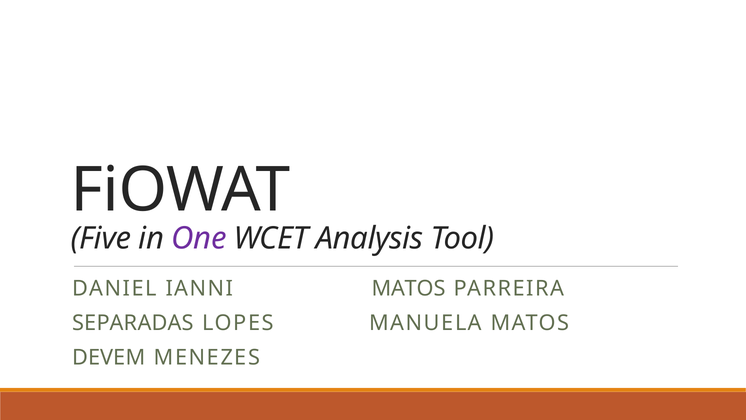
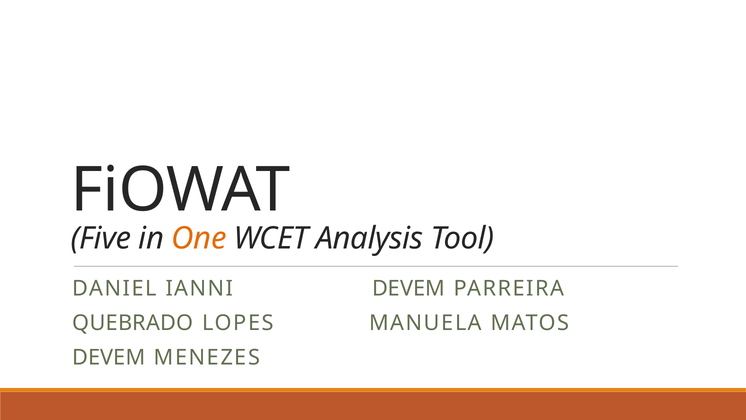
One colour: purple -> orange
IANNI MATOS: MATOS -> DEVEM
SEPARADAS: SEPARADAS -> QUEBRADO
